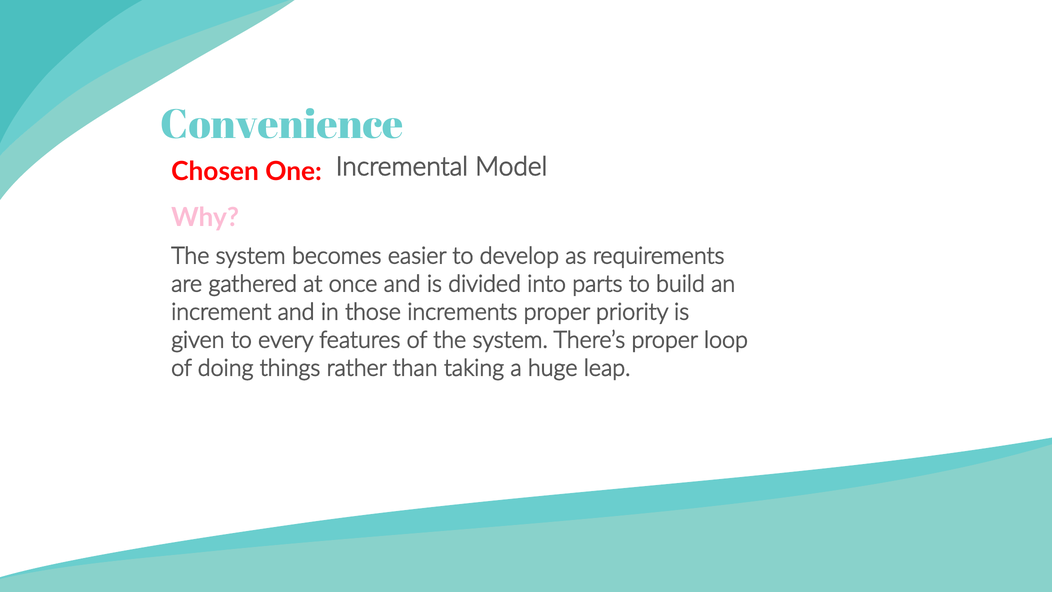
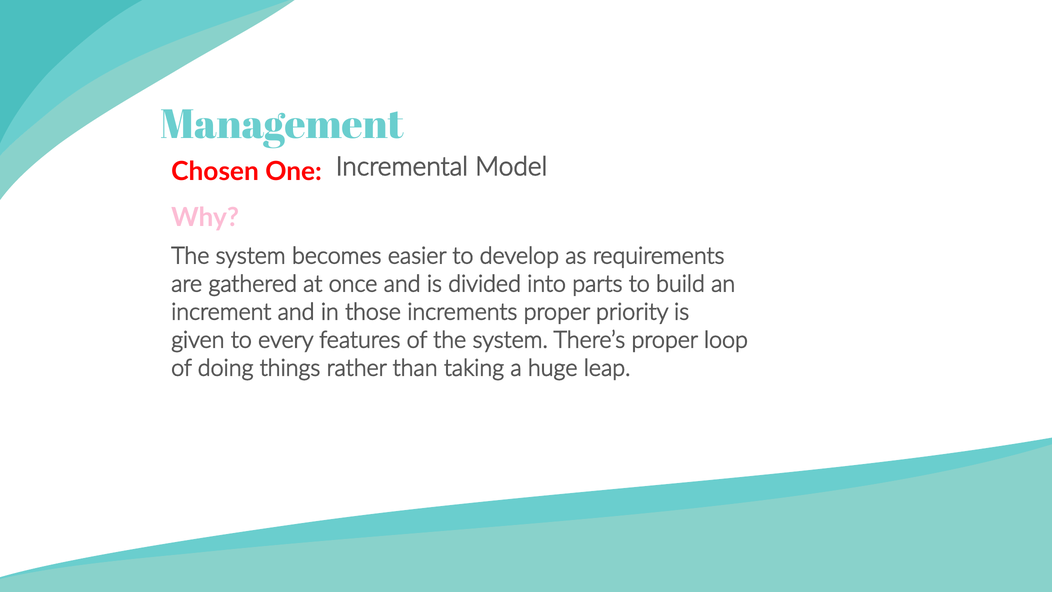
Convenience: Convenience -> Management
